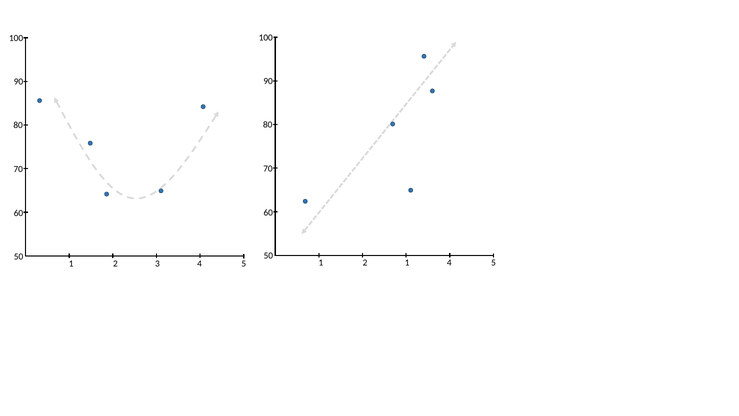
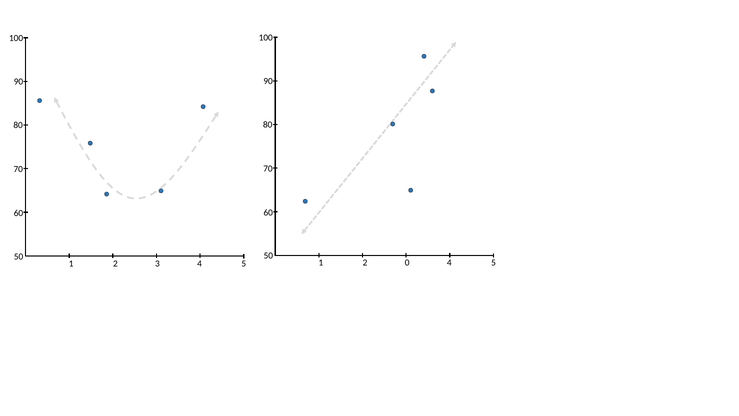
2 1: 1 -> 0
